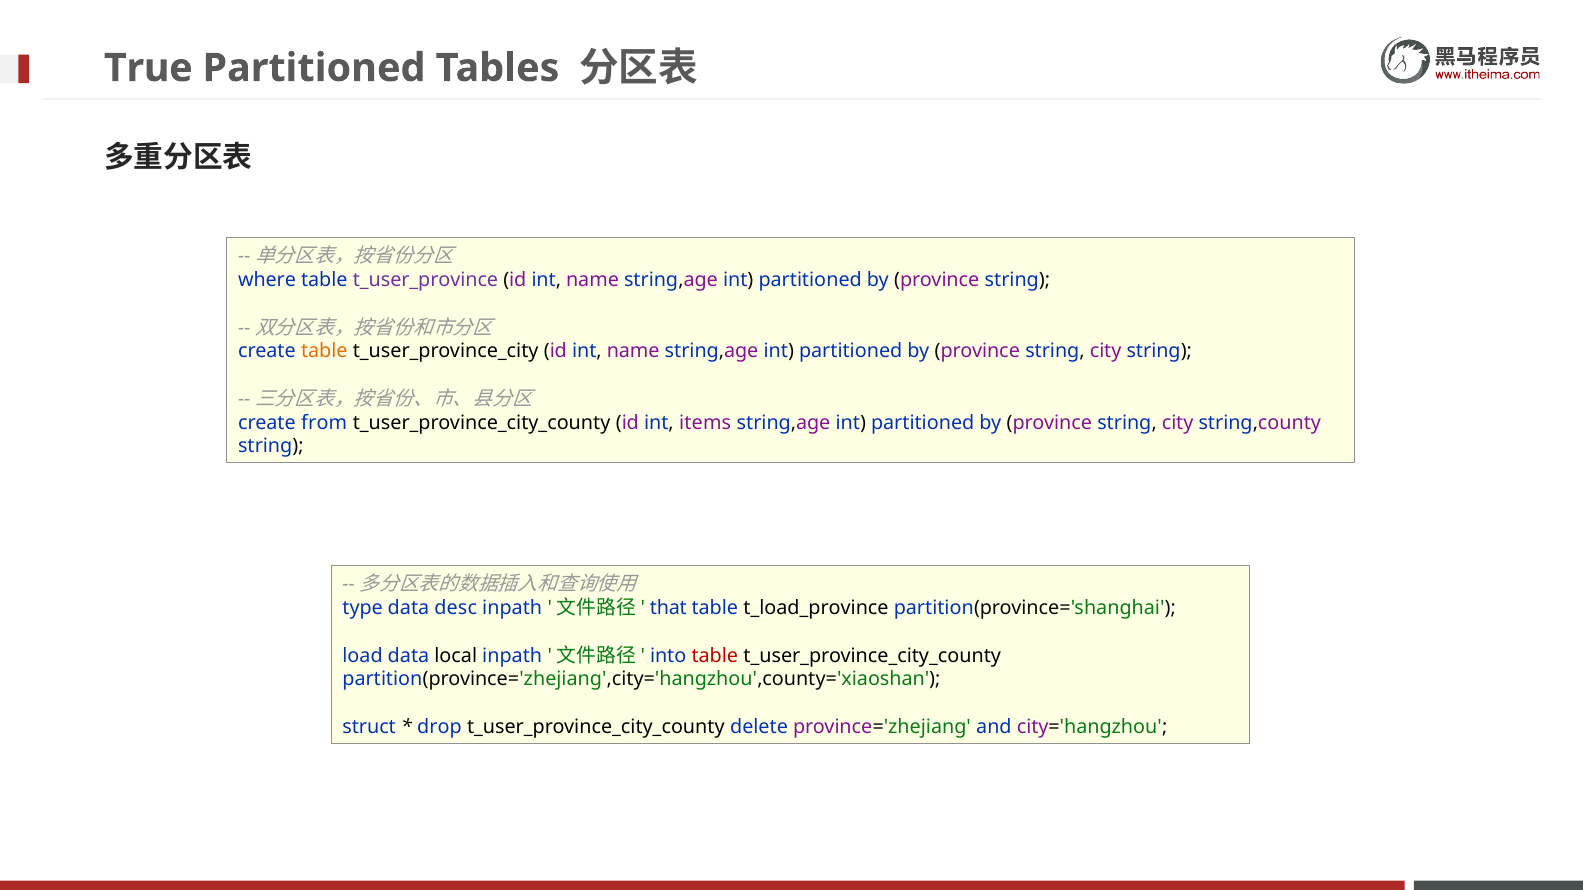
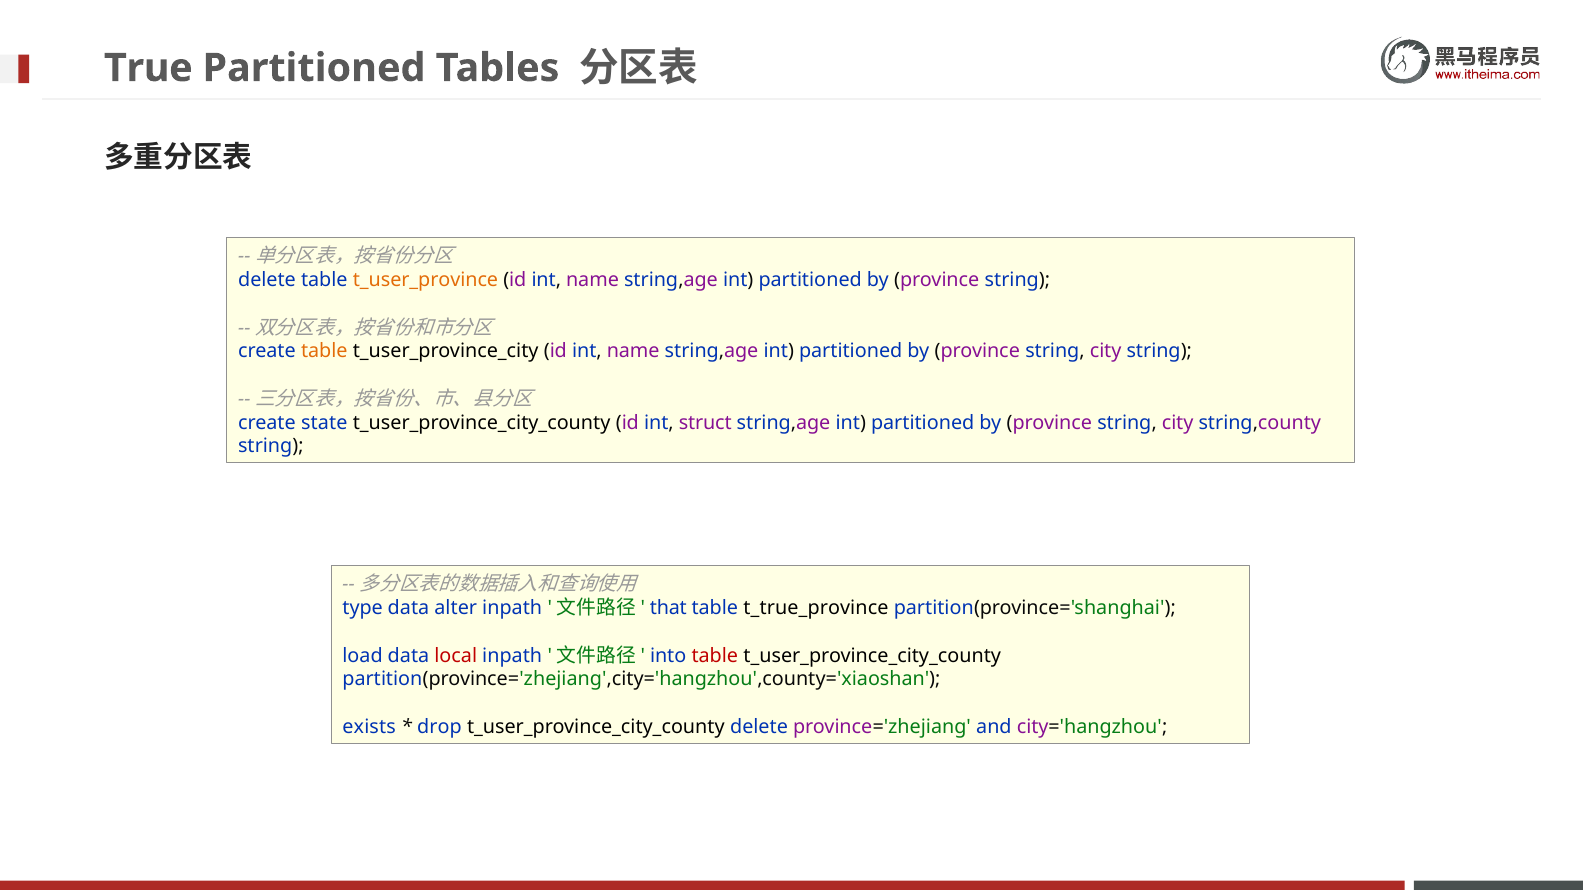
where at (267, 280): where -> delete
t_user_province colour: purple -> orange
from: from -> state
items: items -> struct
desc: desc -> alter
t_load_province: t_load_province -> t_true_province
local colour: black -> red
struct: struct -> exists
